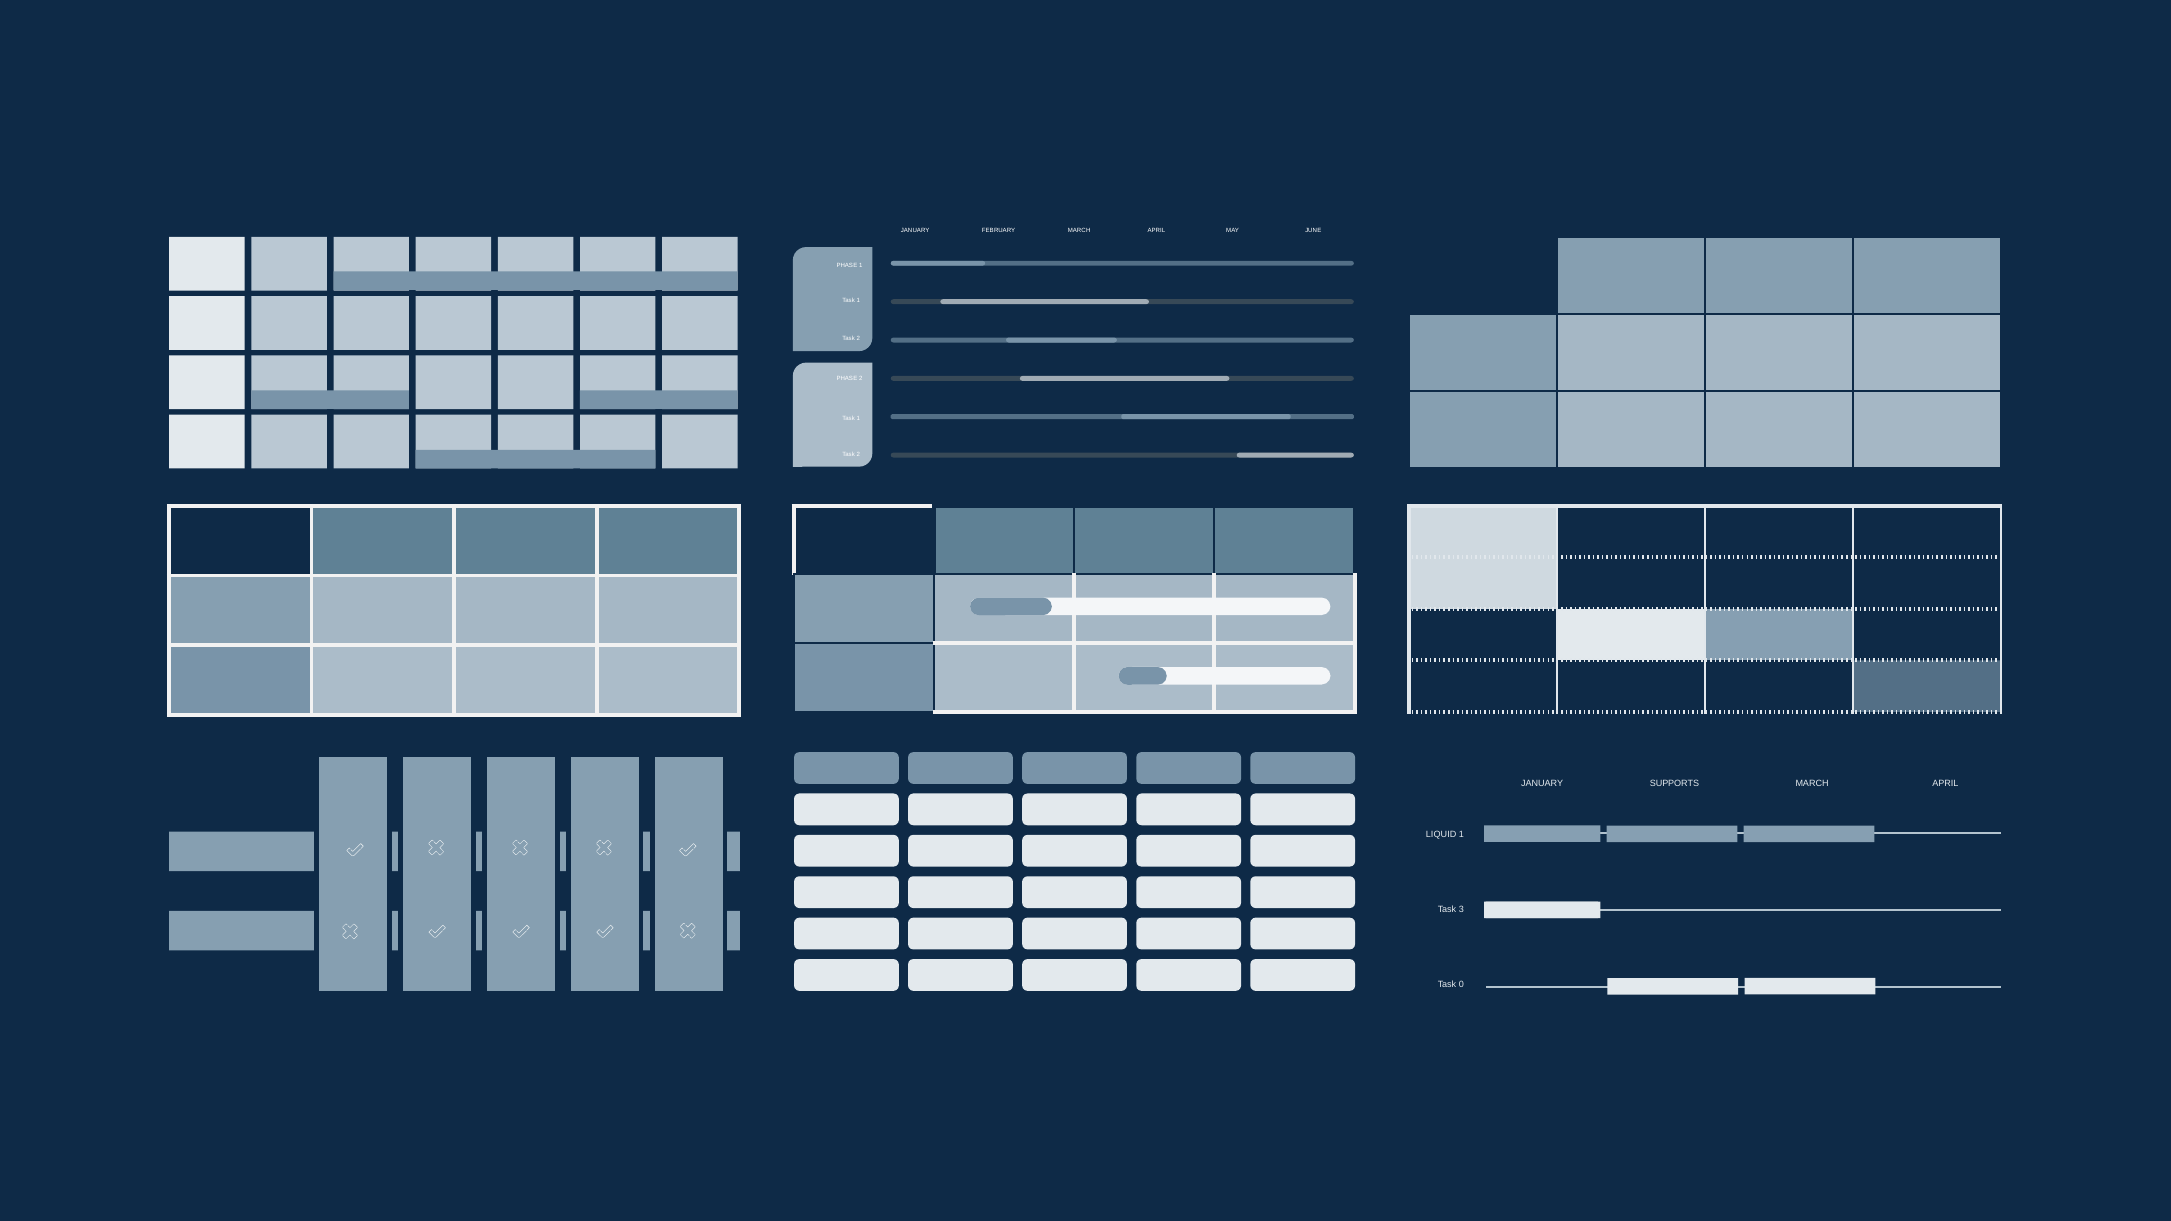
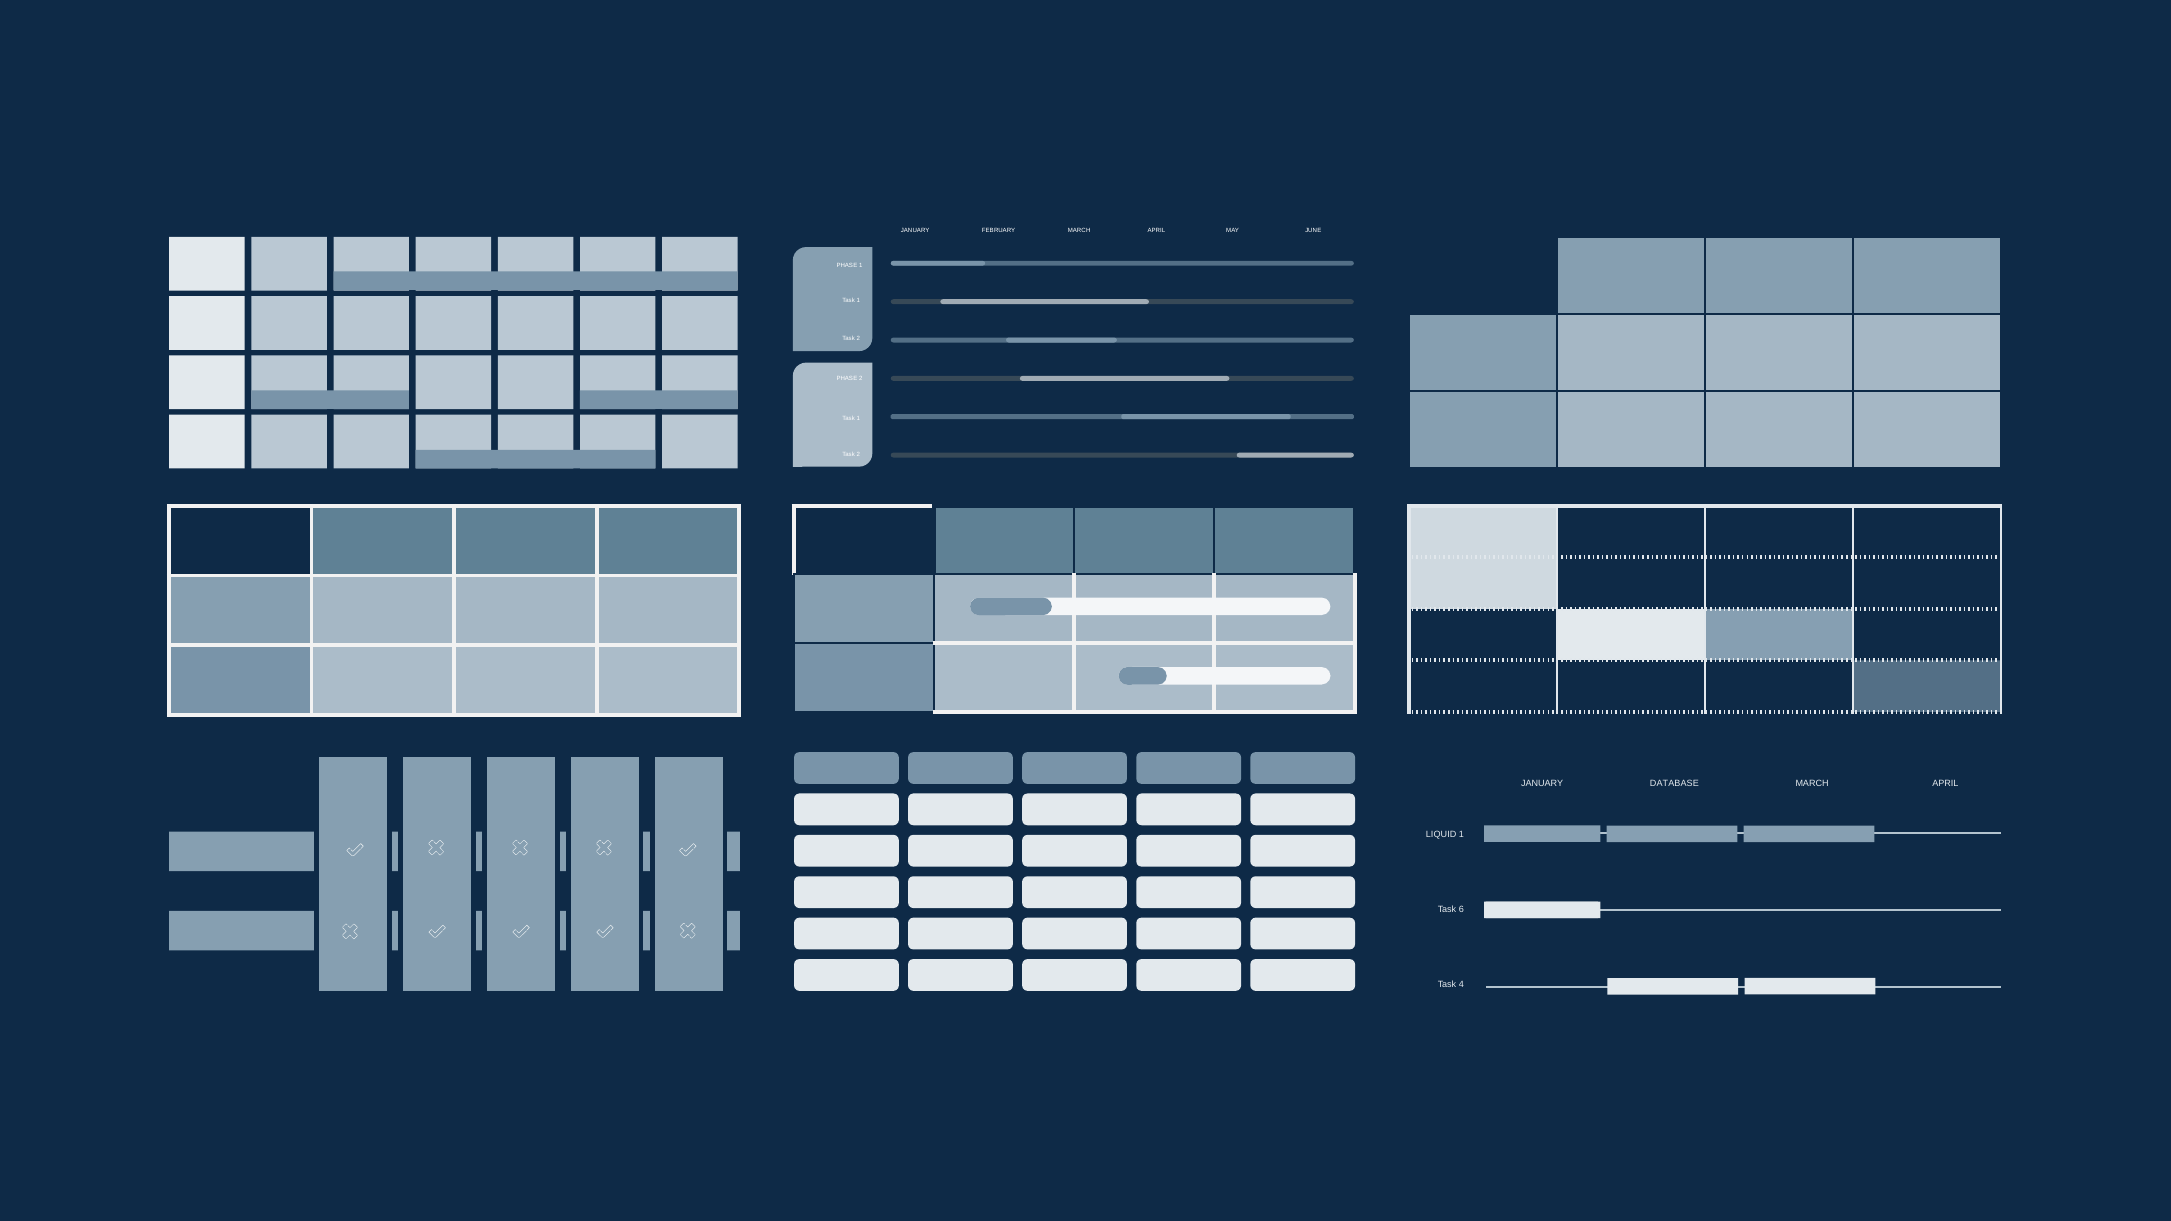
SUPPORTS: SUPPORTS -> DATABASE
3: 3 -> 6
0: 0 -> 4
